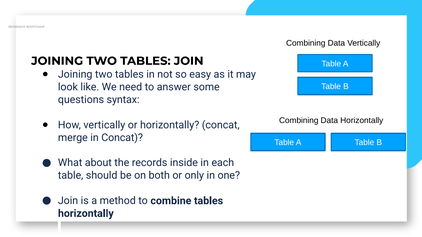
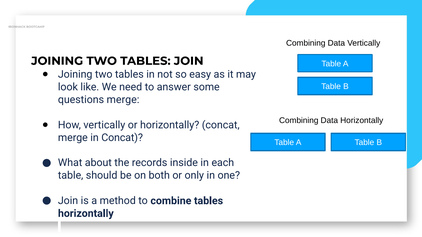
questions syntax: syntax -> merge
